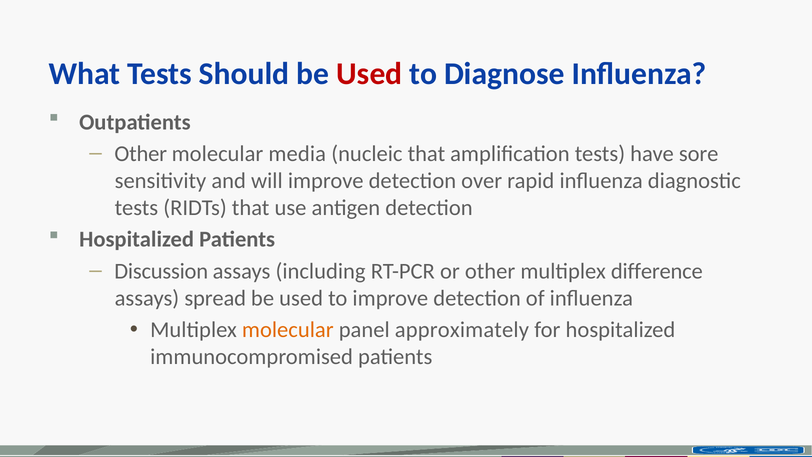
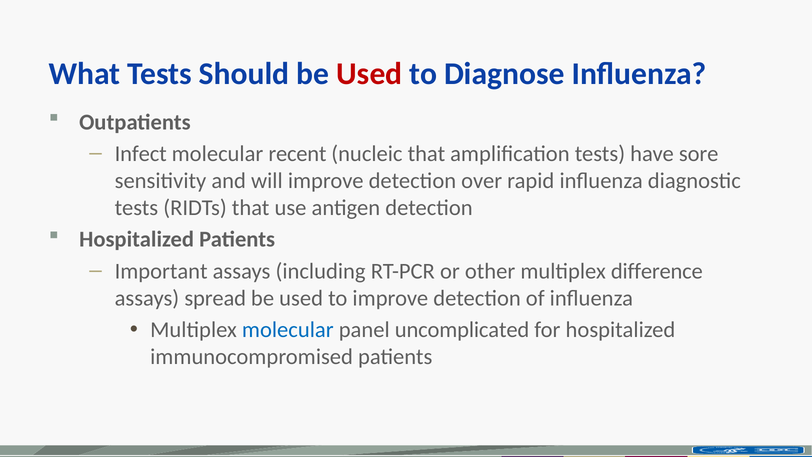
Other at (141, 154): Other -> Infect
media: media -> recent
Discussion: Discussion -> Important
molecular at (288, 330) colour: orange -> blue
approximately: approximately -> uncomplicated
